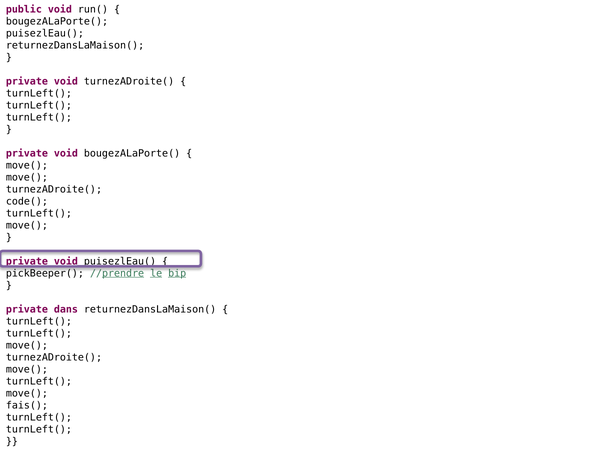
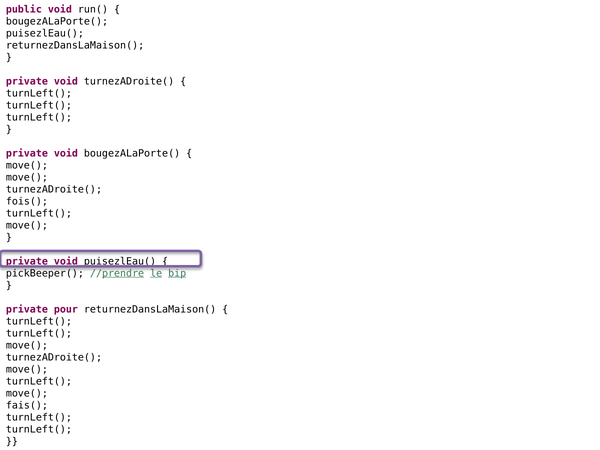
code(: code( -> fois(
dans: dans -> pour
